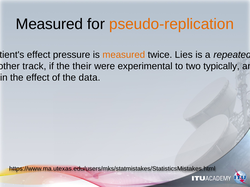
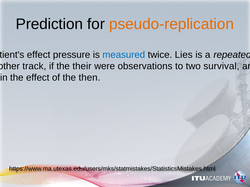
Measured at (49, 24): Measured -> Prediction
measured at (124, 55) colour: orange -> blue
experimental: experimental -> observations
typically: typically -> survival
the data: data -> then
